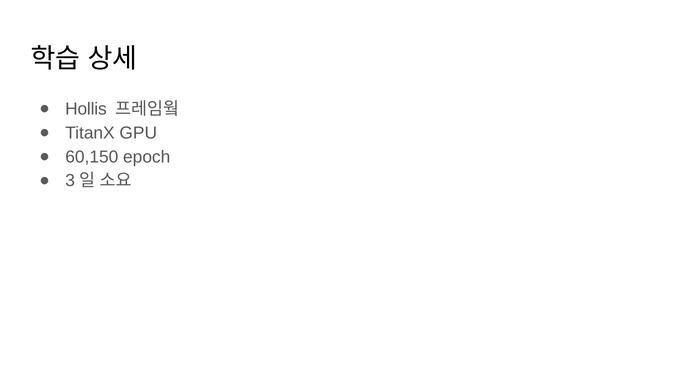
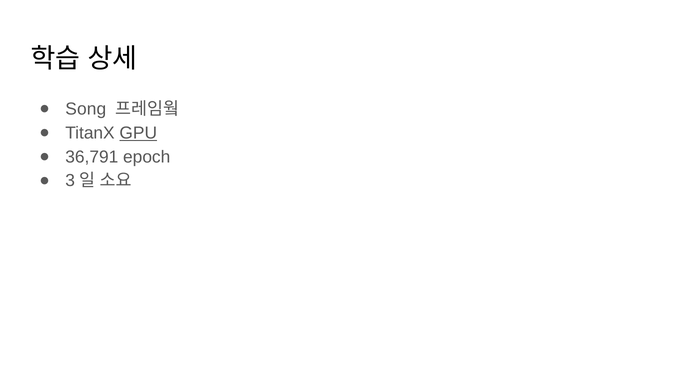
Hollis: Hollis -> Song
GPU underline: none -> present
60,150: 60,150 -> 36,791
